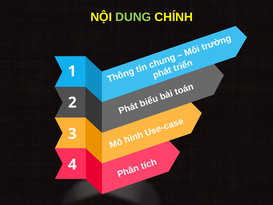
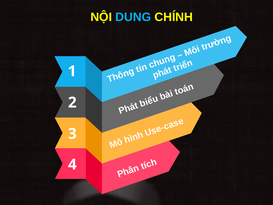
DUNG colour: light green -> light blue
